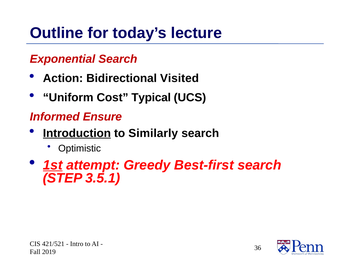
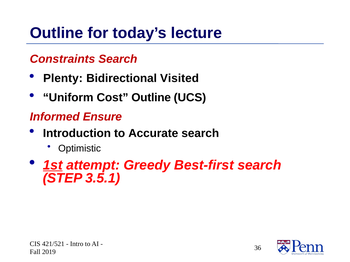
Exponential: Exponential -> Constraints
Action: Action -> Plenty
Cost Typical: Typical -> Outline
Introduction underline: present -> none
Similarly: Similarly -> Accurate
